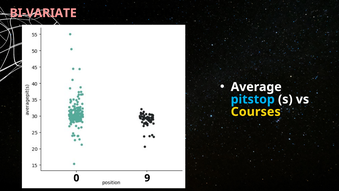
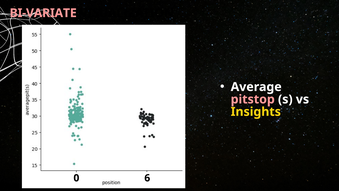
pitstop colour: light blue -> pink
Courses: Courses -> Insights
9: 9 -> 6
